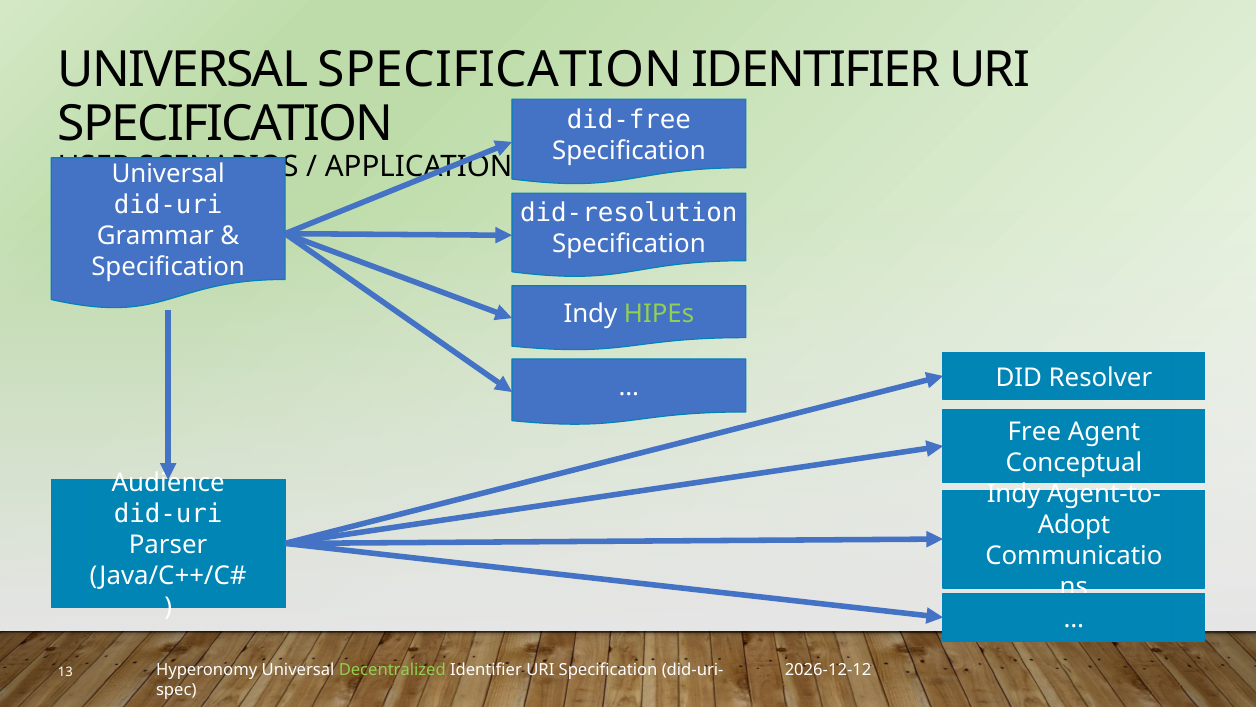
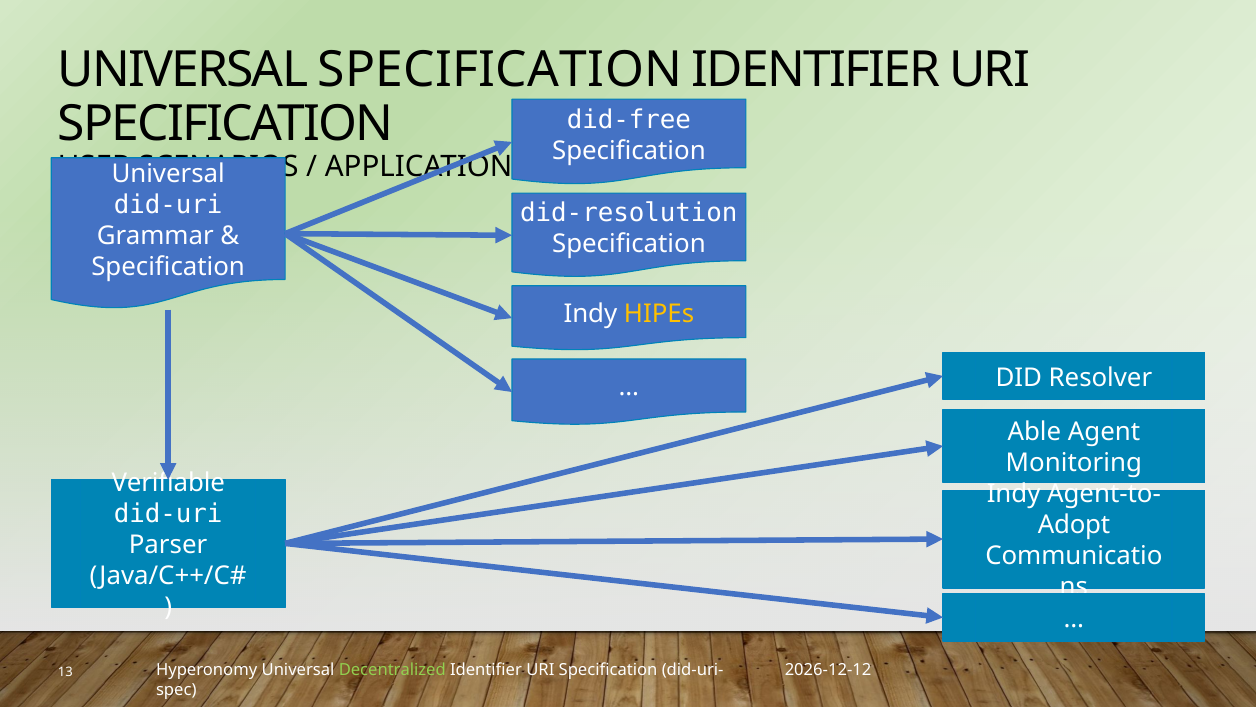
HIPEs colour: light green -> yellow
Free: Free -> Able
Conceptual: Conceptual -> Monitoring
Audience: Audience -> Verifiable
